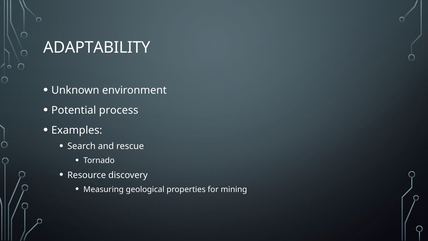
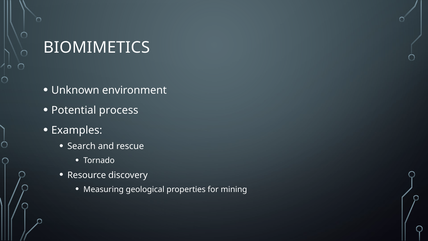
ADAPTABILITY: ADAPTABILITY -> BIOMIMETICS
